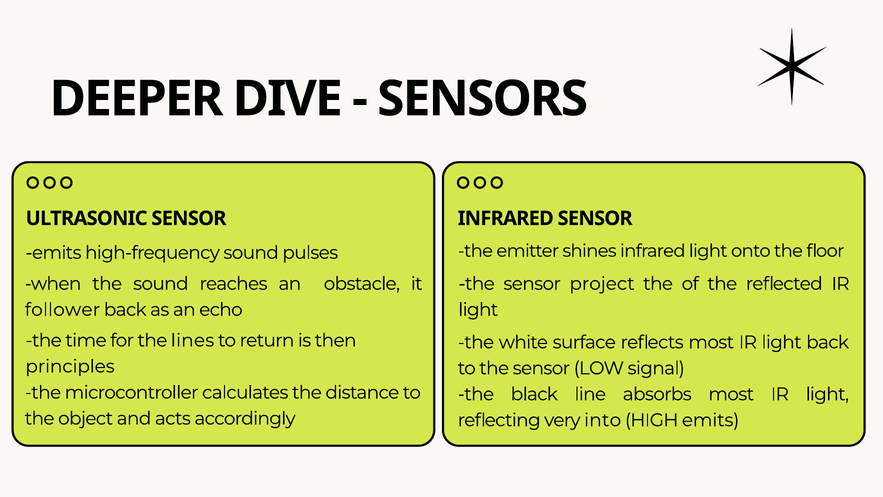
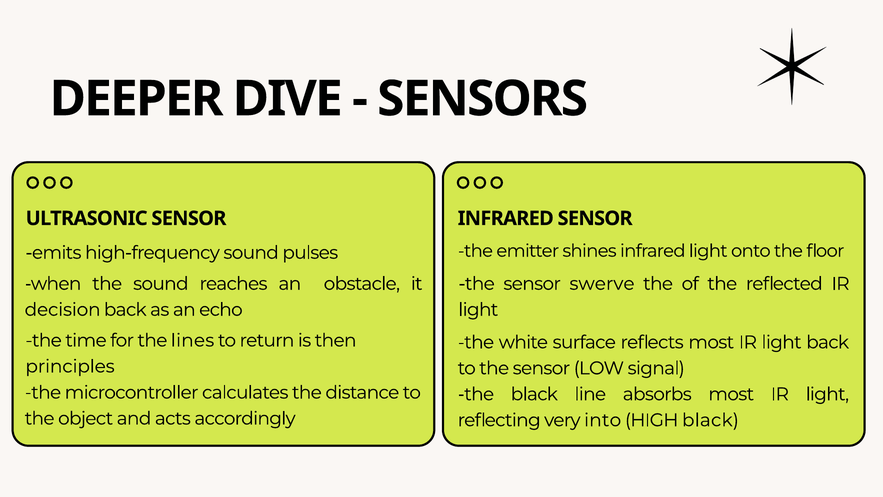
project: project -> swerve
follower: follower -> decision
HIGH emits: emits -> black
